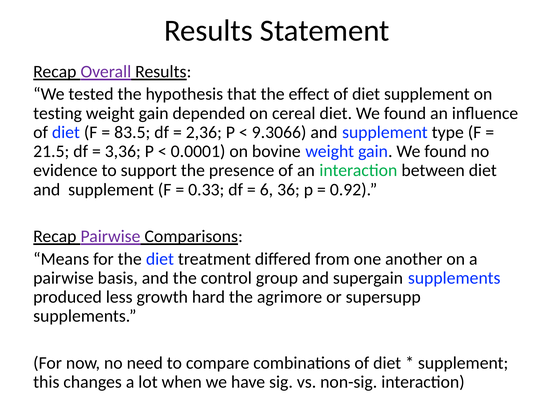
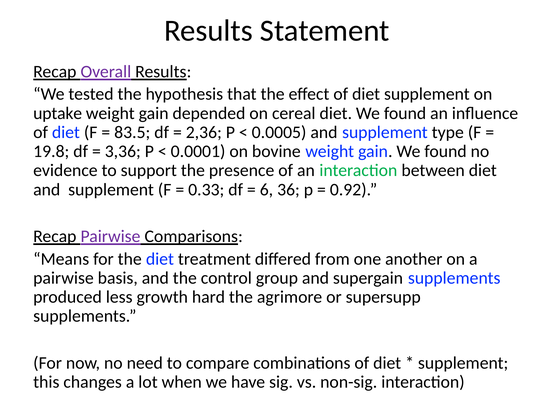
testing: testing -> uptake
9.3066: 9.3066 -> 0.0005
21.5: 21.5 -> 19.8
